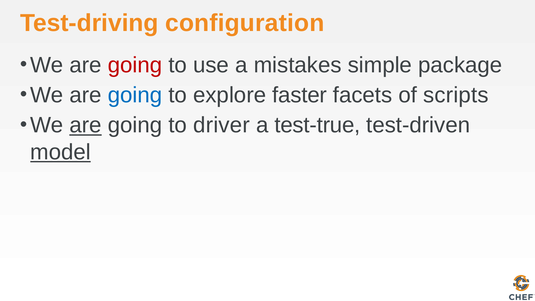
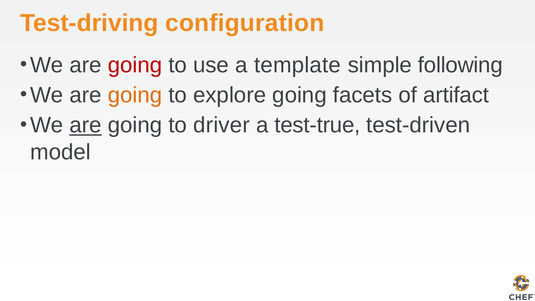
mistakes: mistakes -> template
package: package -> following
going at (135, 95) colour: blue -> orange
explore faster: faster -> going
scripts: scripts -> artifact
model underline: present -> none
